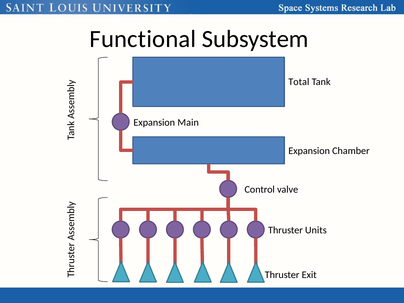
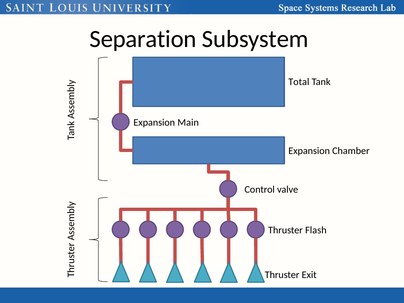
Functional: Functional -> Separation
Units: Units -> Flash
